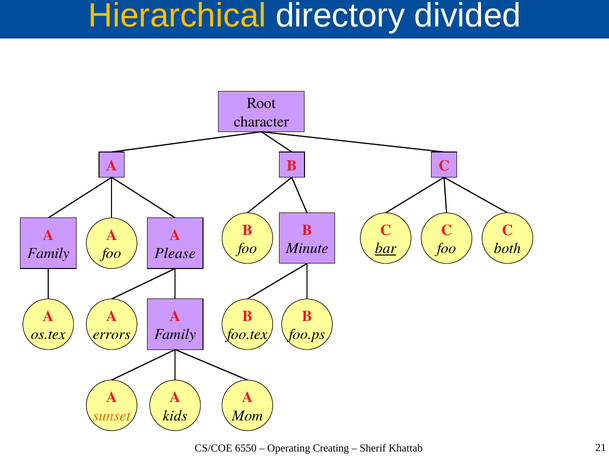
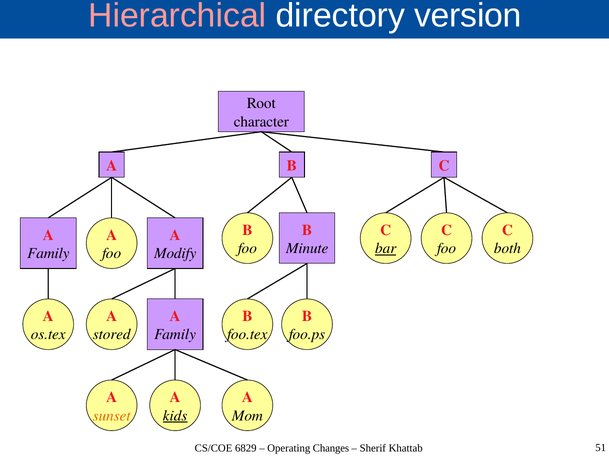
Hierarchical colour: yellow -> pink
divided: divided -> version
Please: Please -> Modify
errors: errors -> stored
kids underline: none -> present
6550: 6550 -> 6829
Creating: Creating -> Changes
21: 21 -> 51
